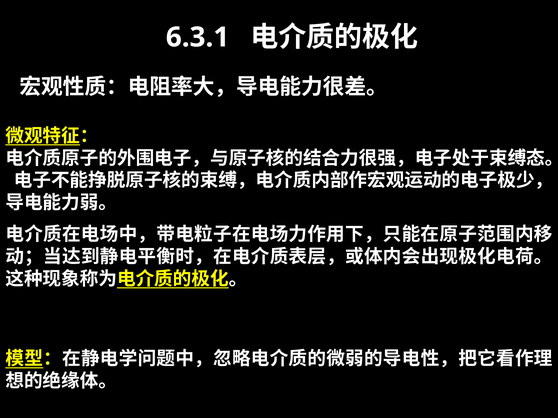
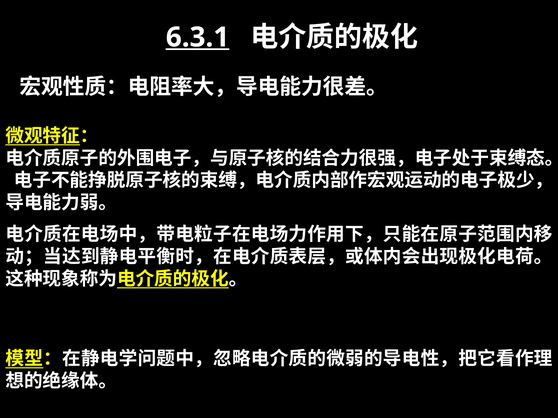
6.3.1 underline: none -> present
